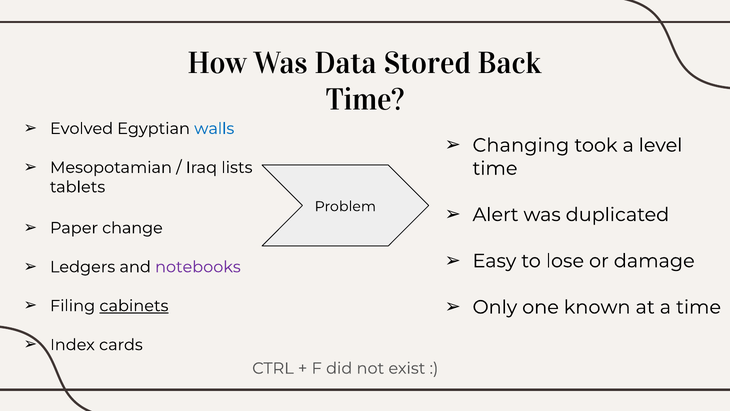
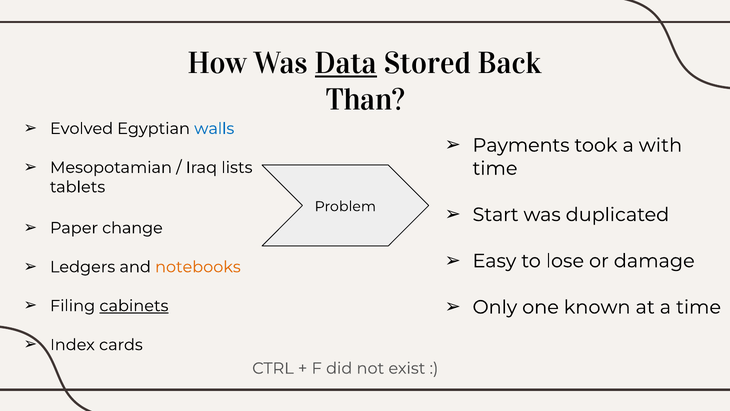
Data underline: none -> present
Time at (365, 100): Time -> Than
Changing: Changing -> Payments
level: level -> with
Alert: Alert -> Start
notebooks colour: purple -> orange
